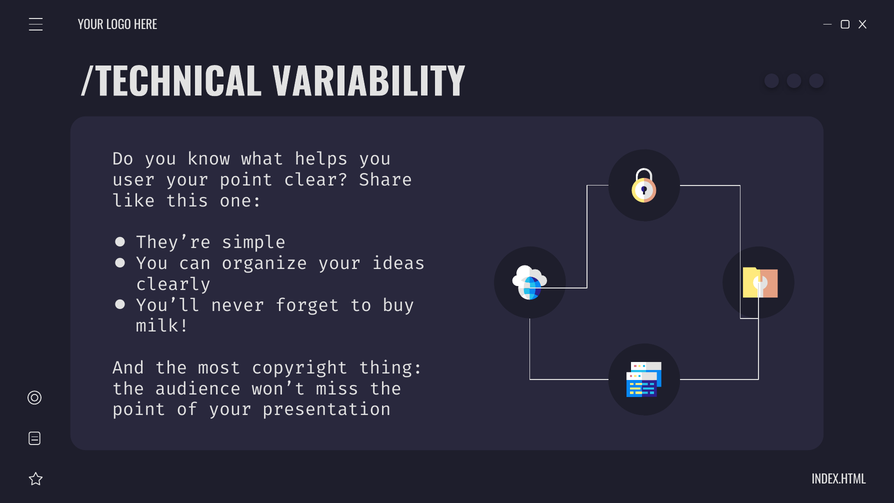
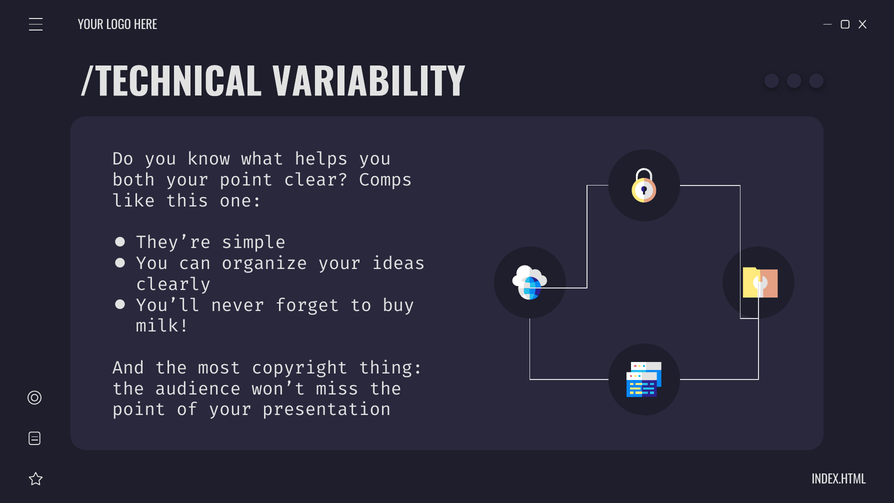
user: user -> both
Share: Share -> Comps
